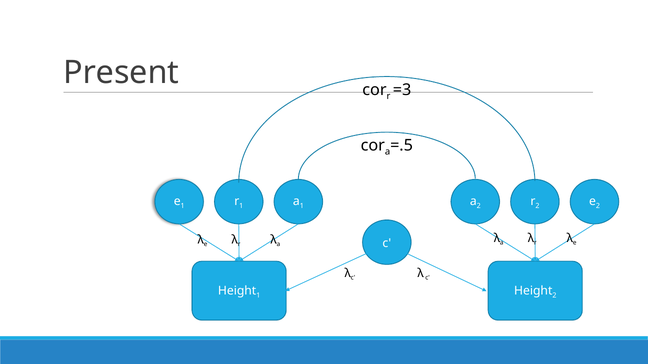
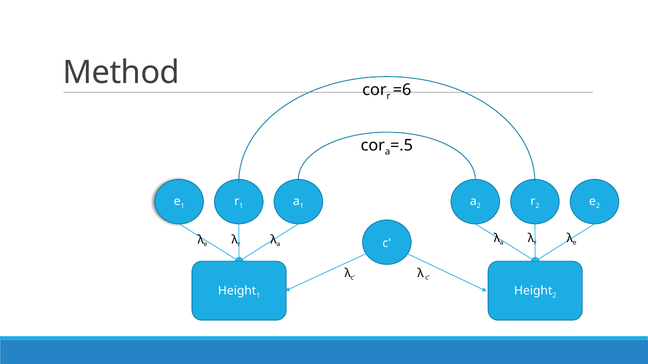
Present: Present -> Method
=3: =3 -> =6
